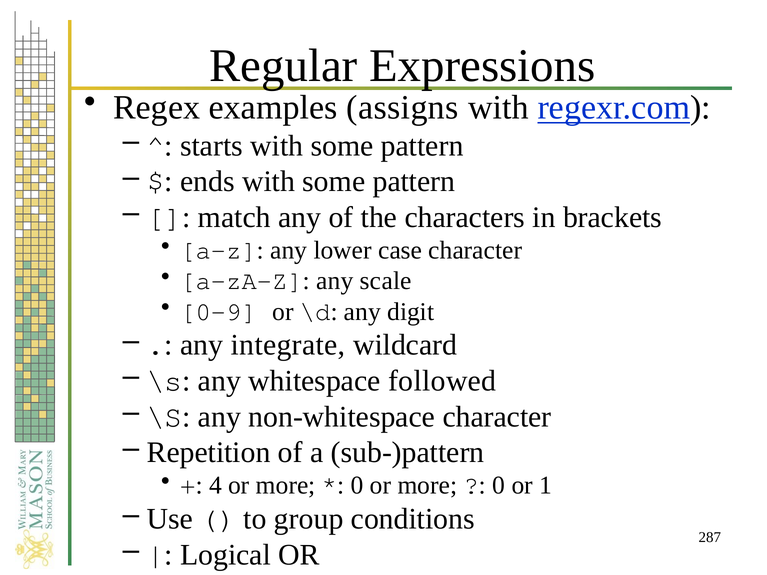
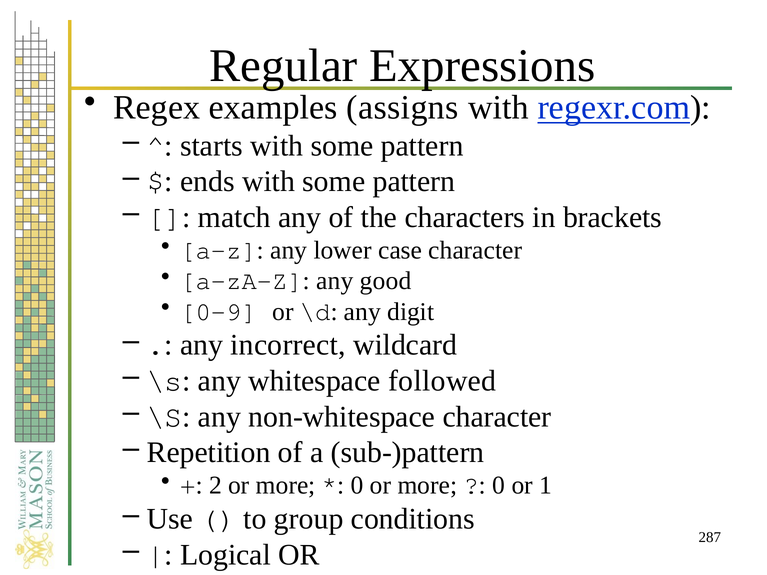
scale: scale -> good
integrate: integrate -> incorrect
4: 4 -> 2
